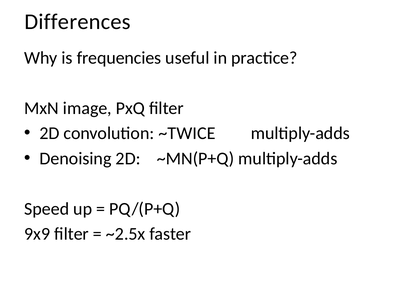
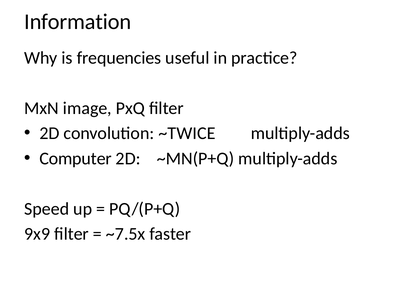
Differences: Differences -> Information
Denoising: Denoising -> Computer
~2.5x: ~2.5x -> ~7.5x
